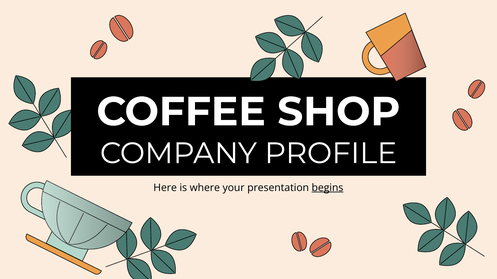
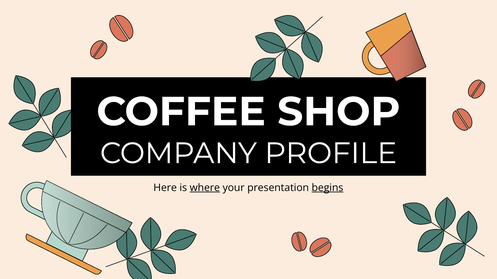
where underline: none -> present
